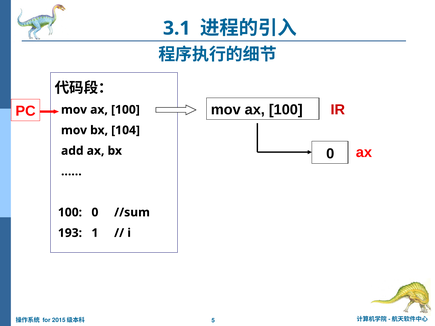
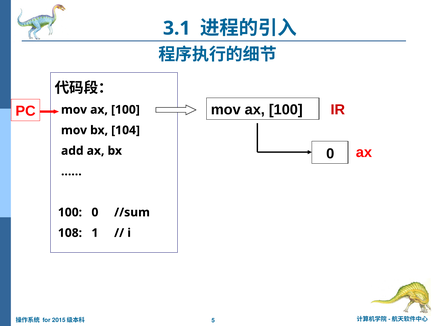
193: 193 -> 108
